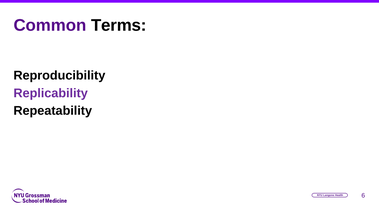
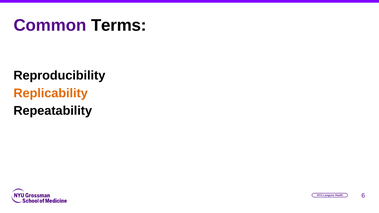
Replicability colour: purple -> orange
